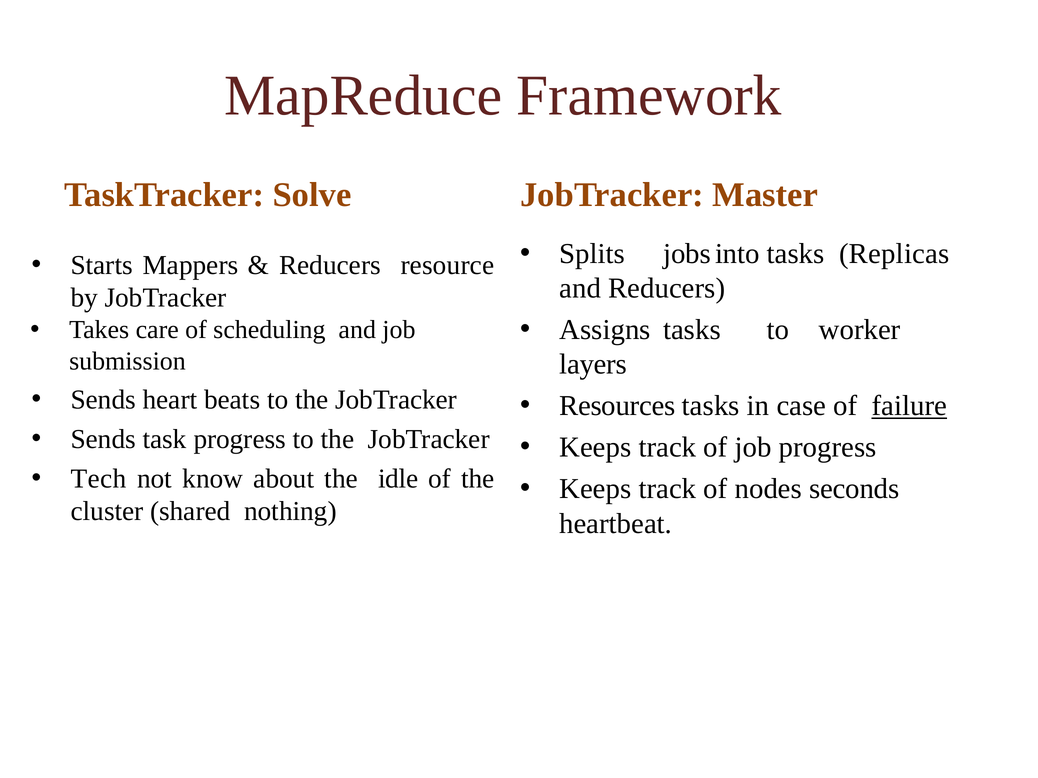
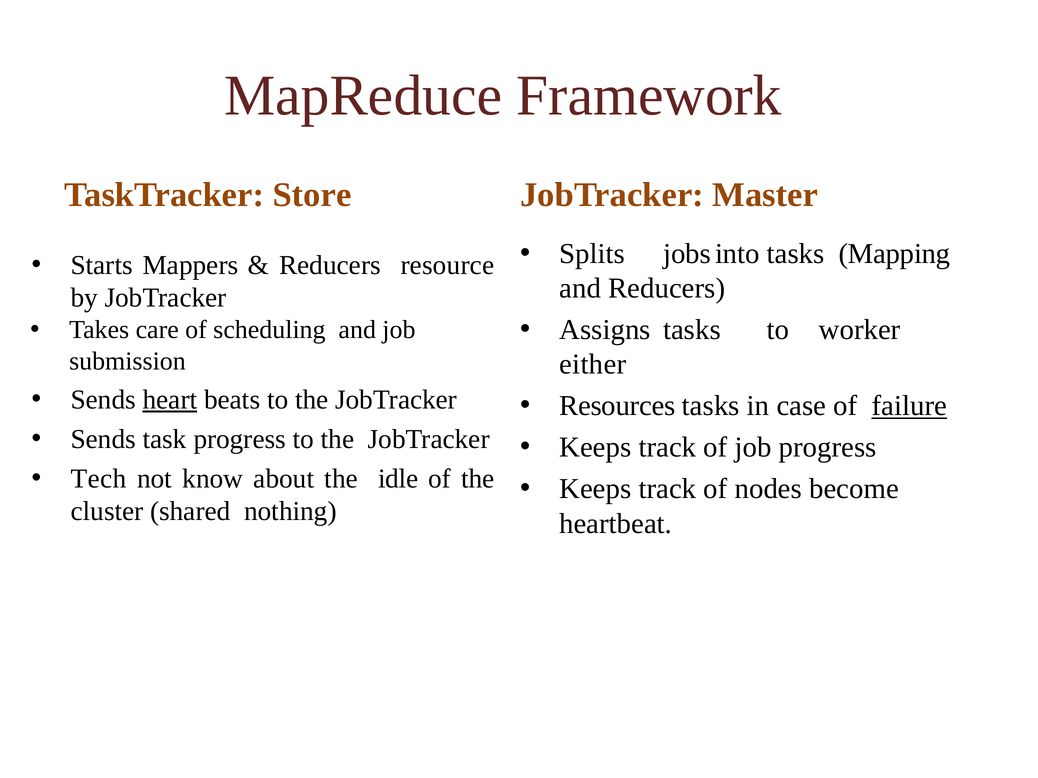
Solve: Solve -> Store
Replicas: Replicas -> Mapping
layers: layers -> either
heart underline: none -> present
seconds: seconds -> become
